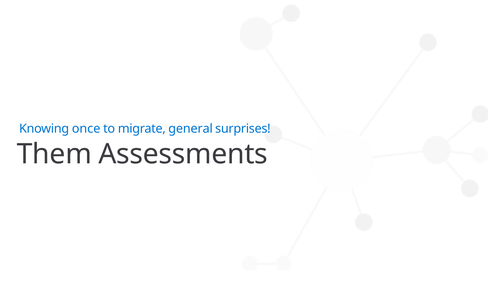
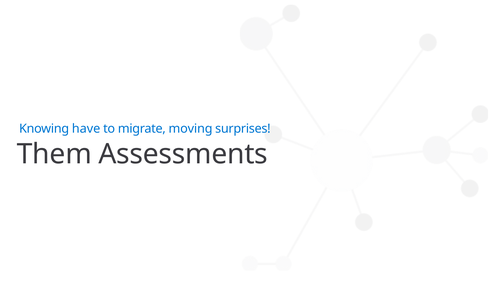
once: once -> have
general: general -> moving
